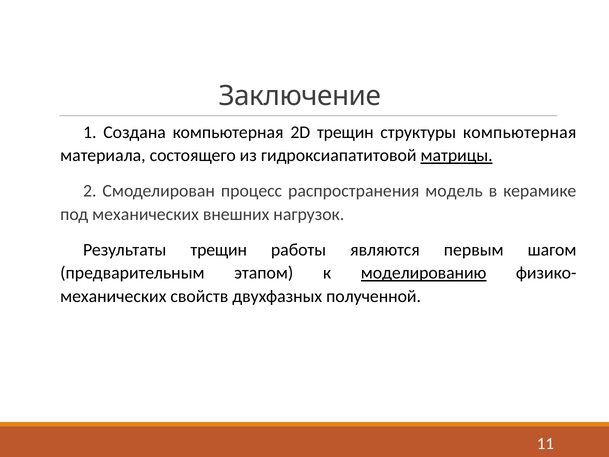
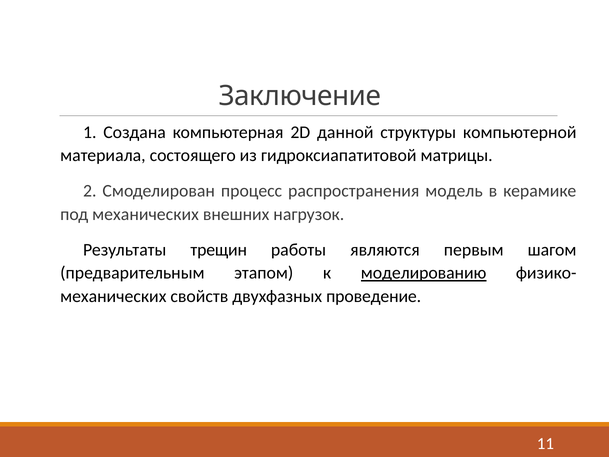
2D трещин: трещин -> данной
структуры компьютерная: компьютерная -> компьютерной
матрицы underline: present -> none
полученной: полученной -> проведение
